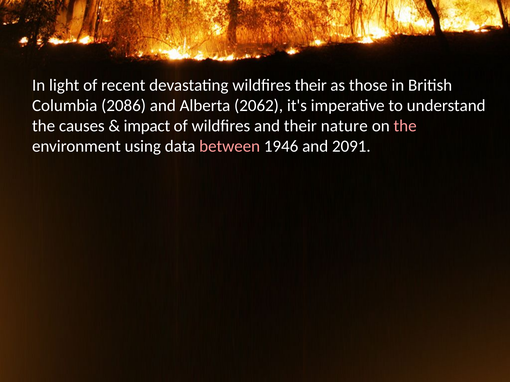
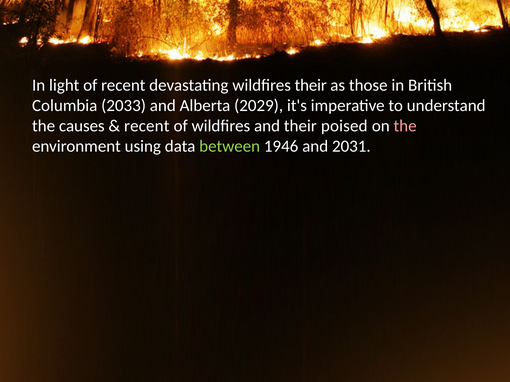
2086: 2086 -> 2033
2062: 2062 -> 2029
impact at (147, 126): impact -> recent
nature: nature -> poised
between colour: pink -> light green
2091: 2091 -> 2031
